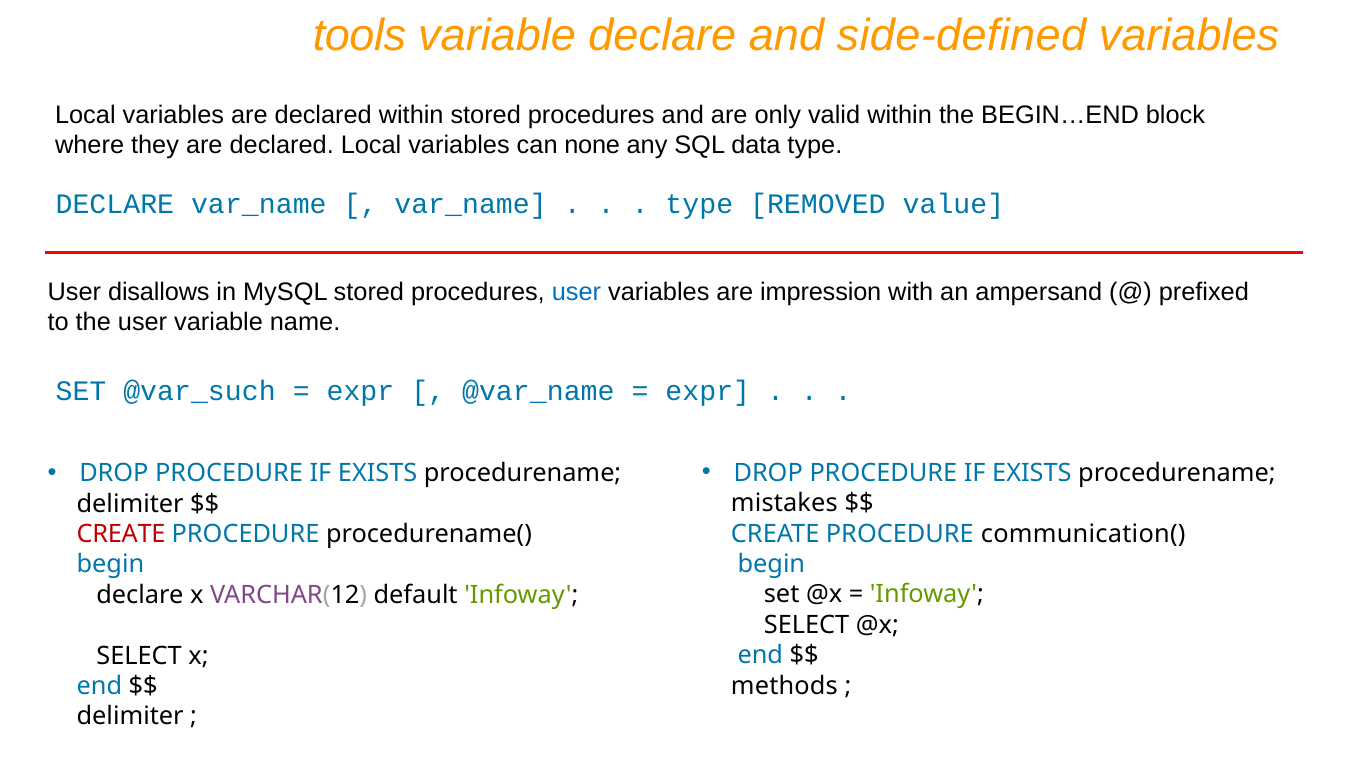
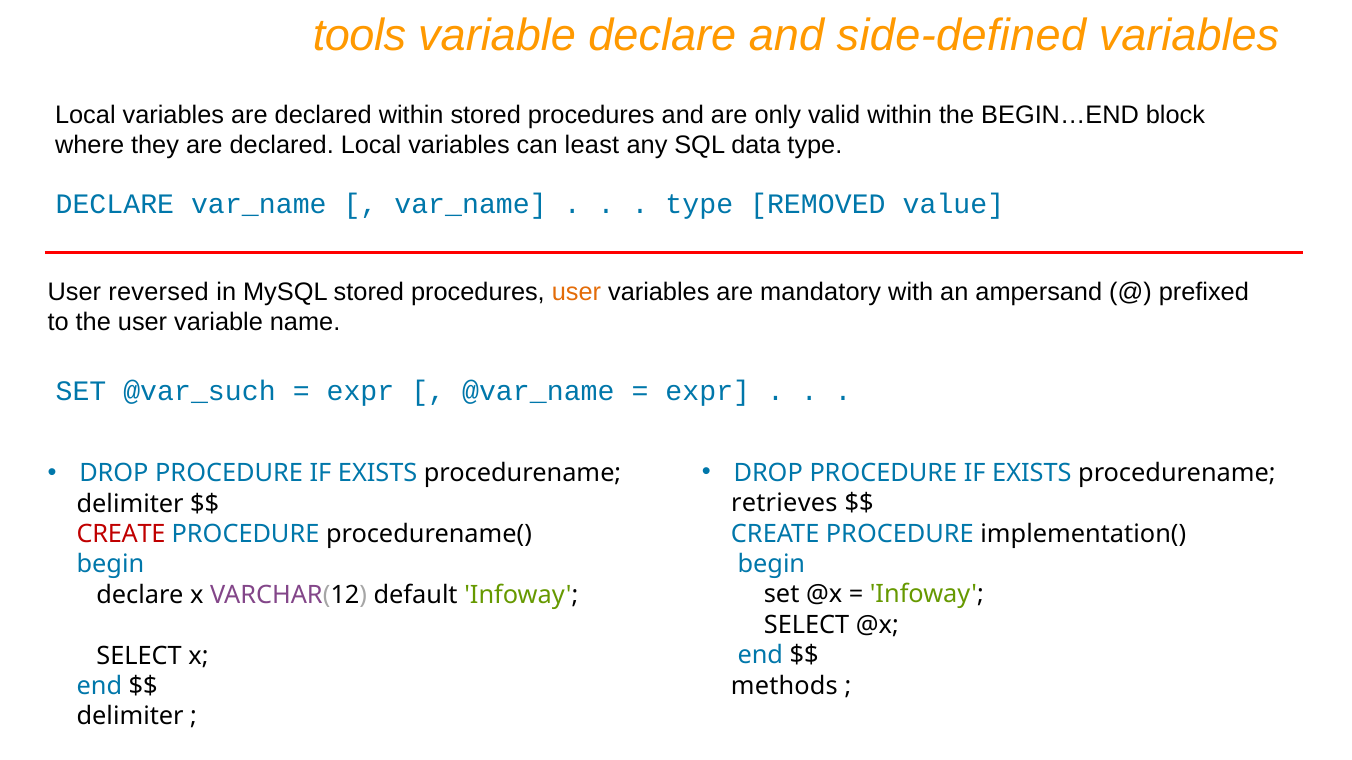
none: none -> least
disallows: disallows -> reversed
user at (577, 292) colour: blue -> orange
impression: impression -> mandatory
mistakes: mistakes -> retrieves
communication(: communication( -> implementation(
